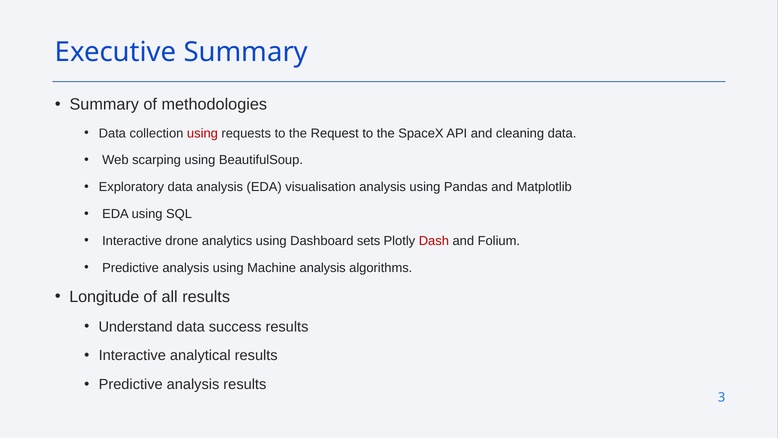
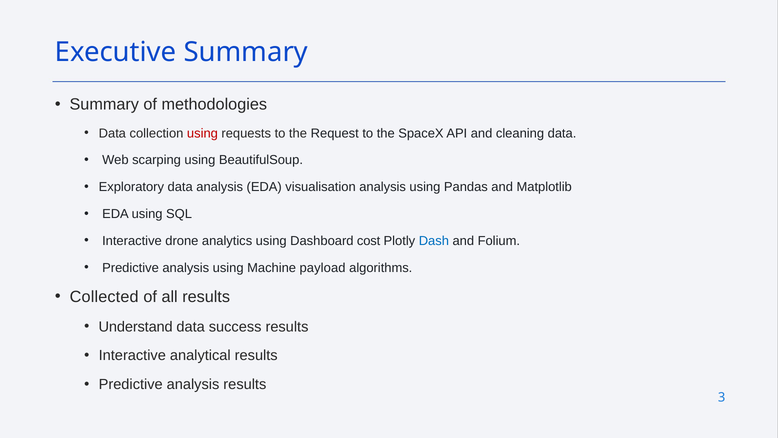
sets: sets -> cost
Dash colour: red -> blue
Machine analysis: analysis -> payload
Longitude: Longitude -> Collected
